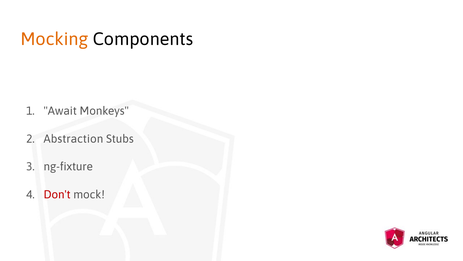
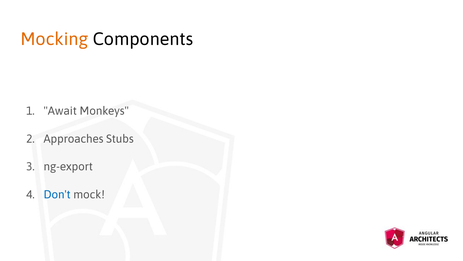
Abstraction: Abstraction -> Approaches
ng-fixture: ng-fixture -> ng-export
Don't colour: red -> blue
